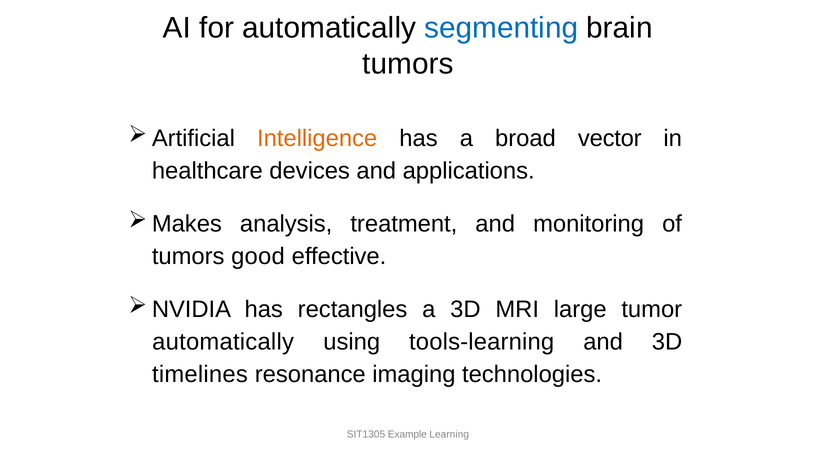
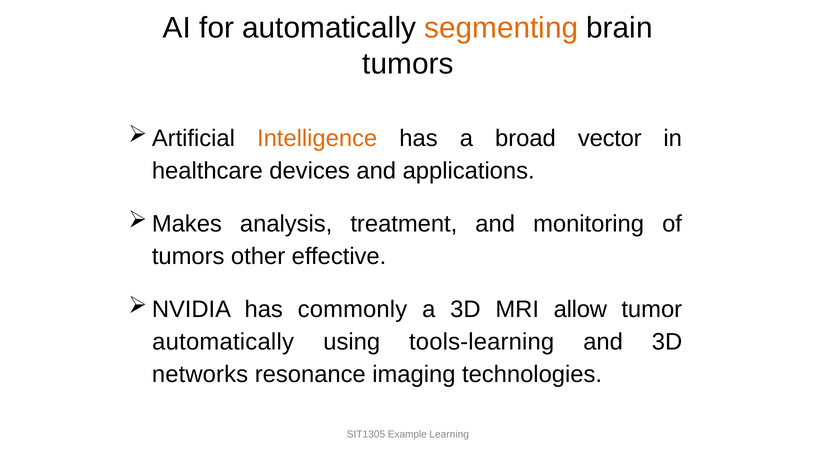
segmenting colour: blue -> orange
good: good -> other
rectangles: rectangles -> commonly
large: large -> allow
timelines: timelines -> networks
